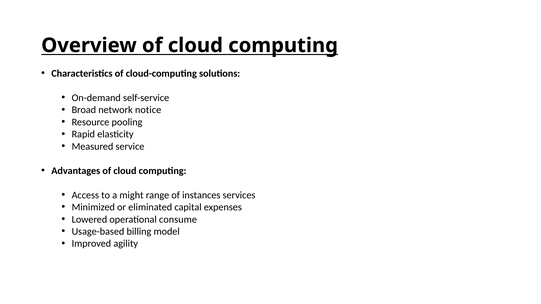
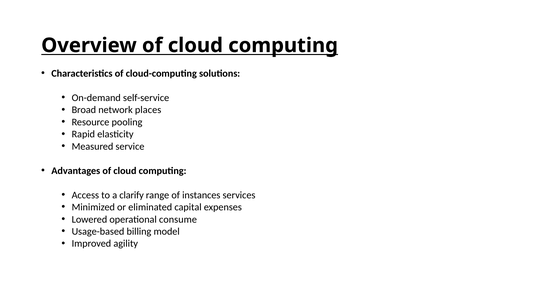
notice: notice -> places
might: might -> clarify
